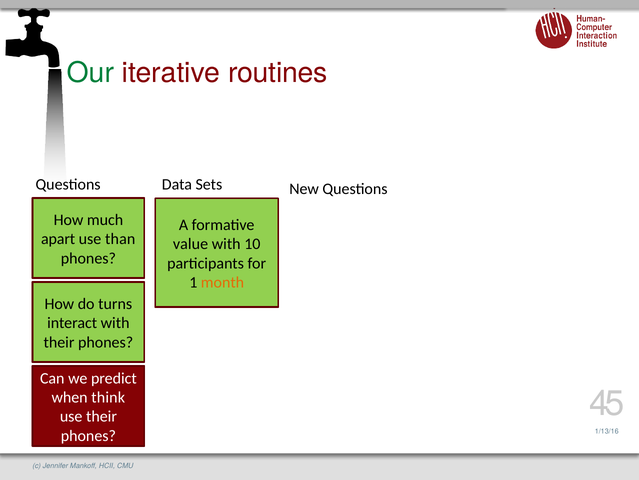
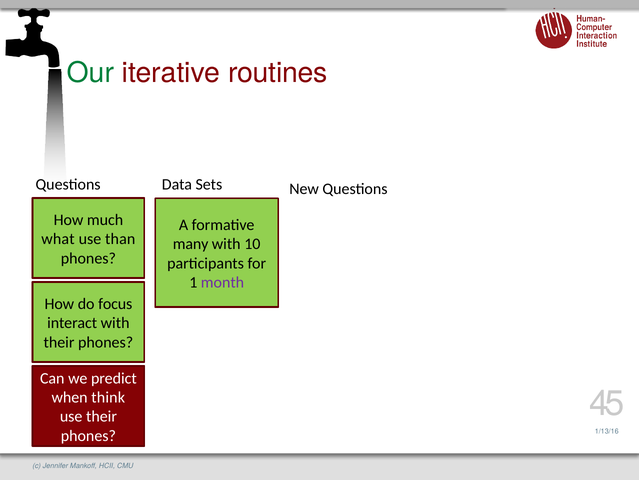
apart: apart -> what
value: value -> many
month colour: orange -> purple
turns: turns -> focus
